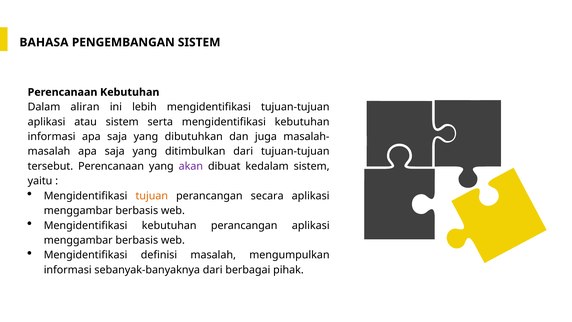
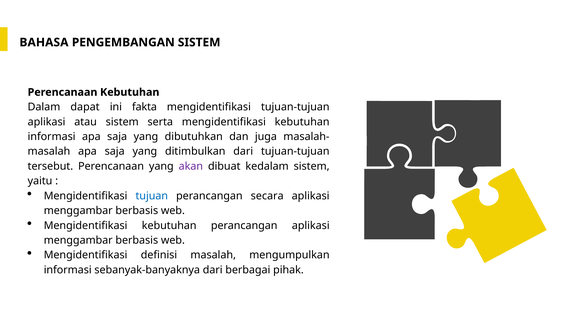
aliran: aliran -> dapat
lebih: lebih -> fakta
tujuan colour: orange -> blue
